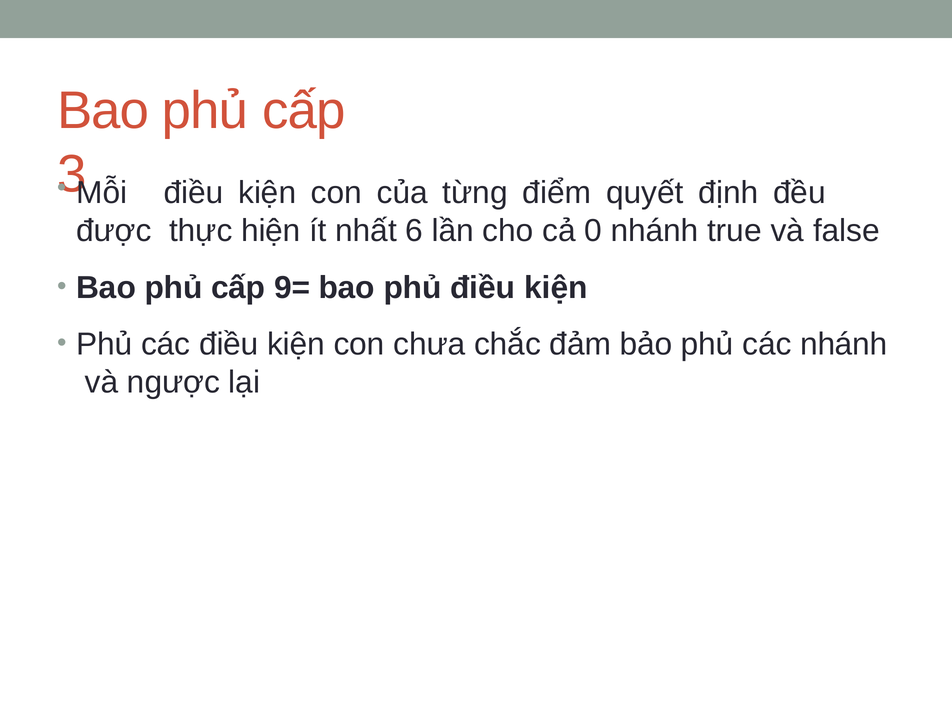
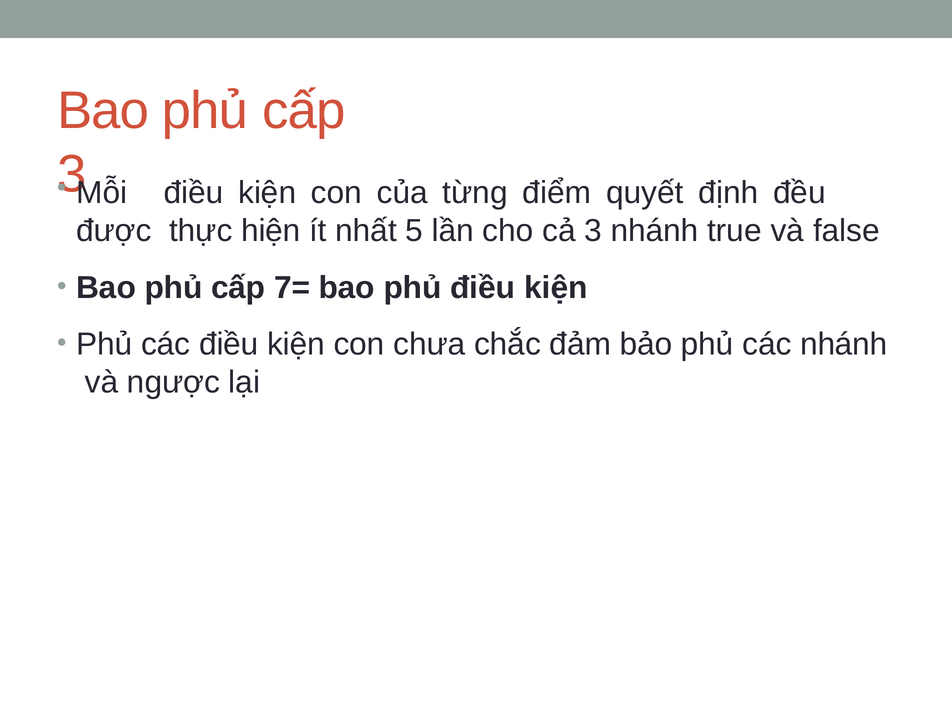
6: 6 -> 5
cả 0: 0 -> 3
9=: 9= -> 7=
